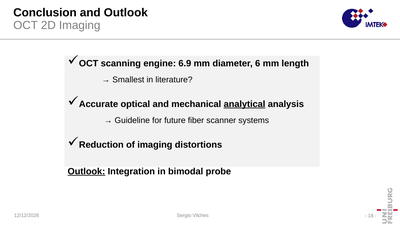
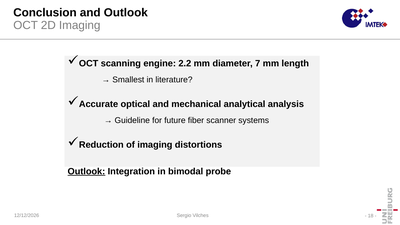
6.9: 6.9 -> 2.2
6: 6 -> 7
analytical underline: present -> none
